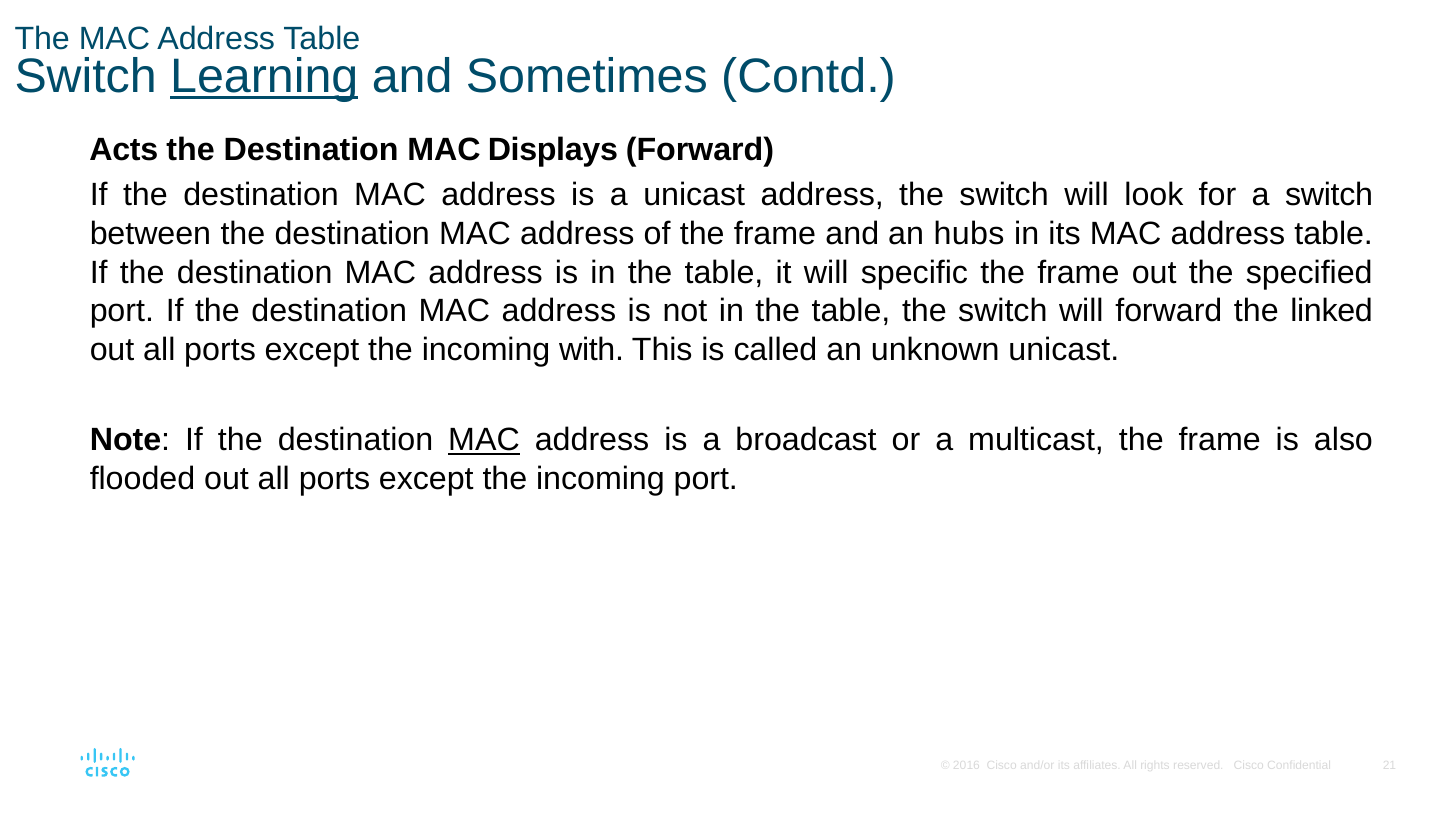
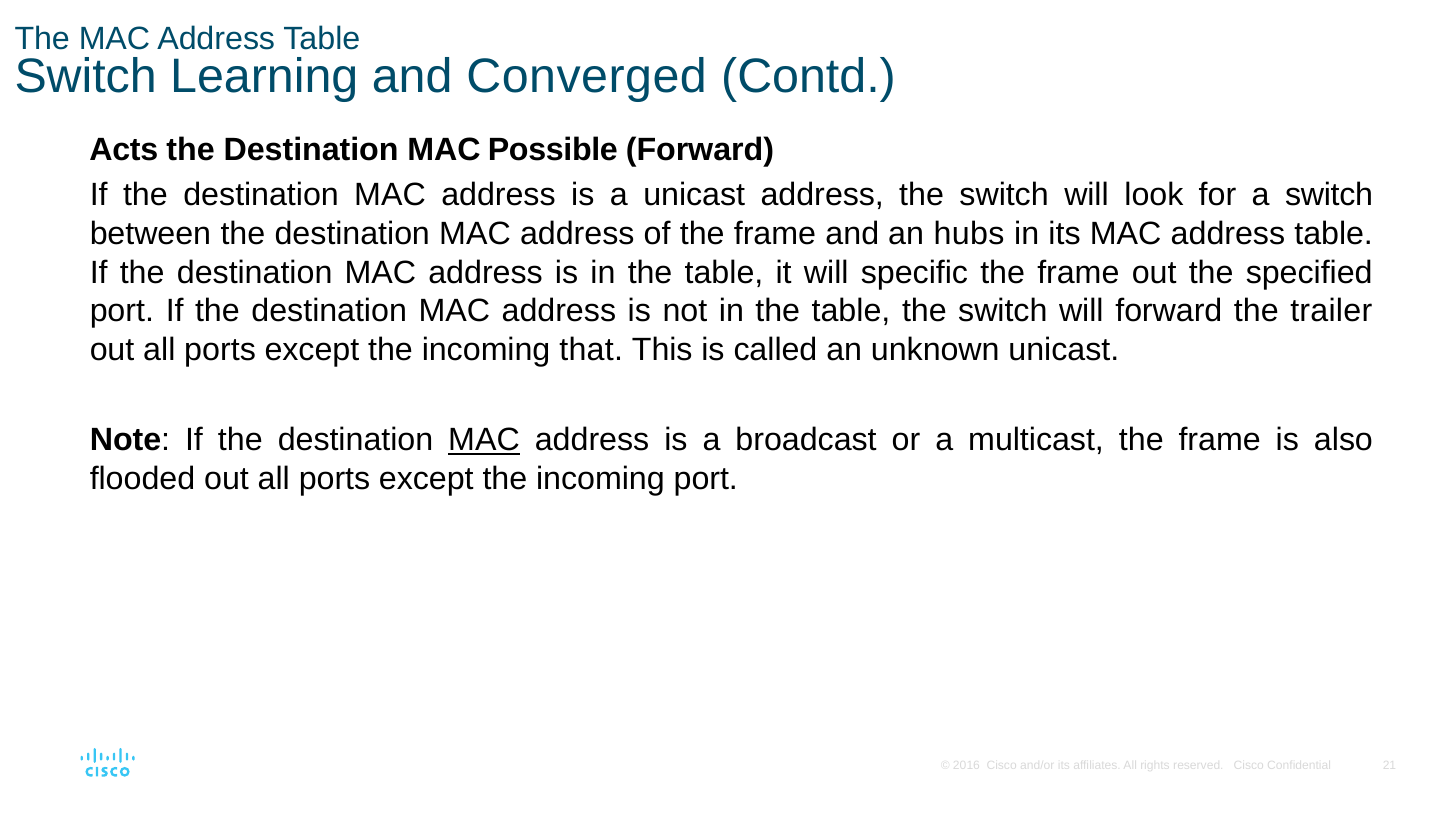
Learning underline: present -> none
Sometimes: Sometimes -> Converged
Displays: Displays -> Possible
linked: linked -> trailer
with: with -> that
